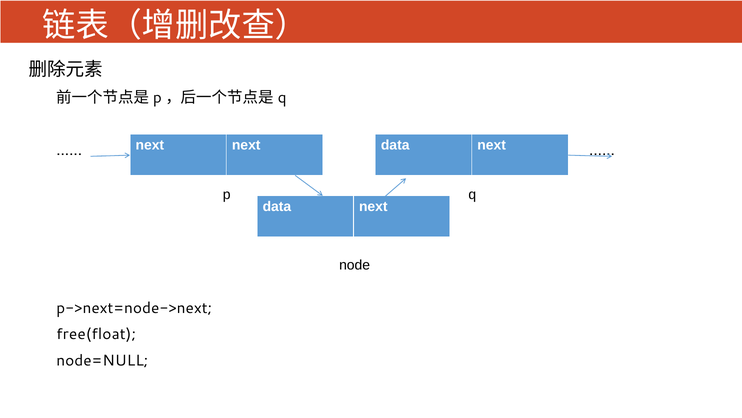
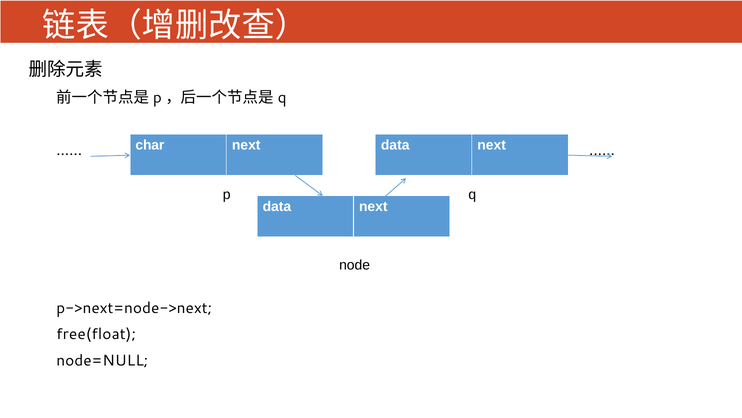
next at (150, 145): next -> char
